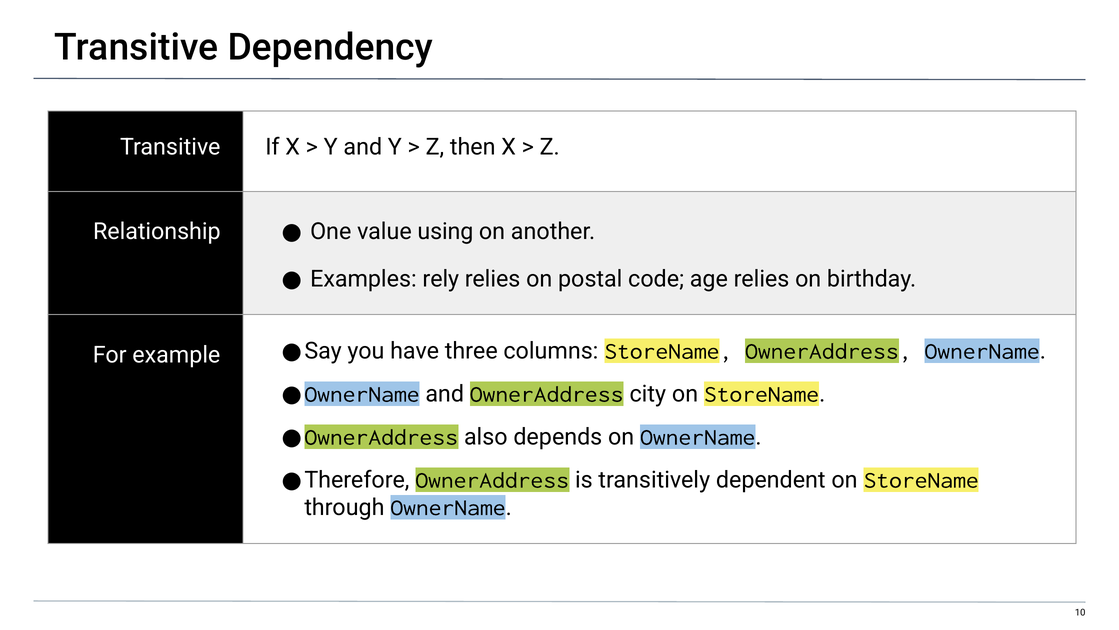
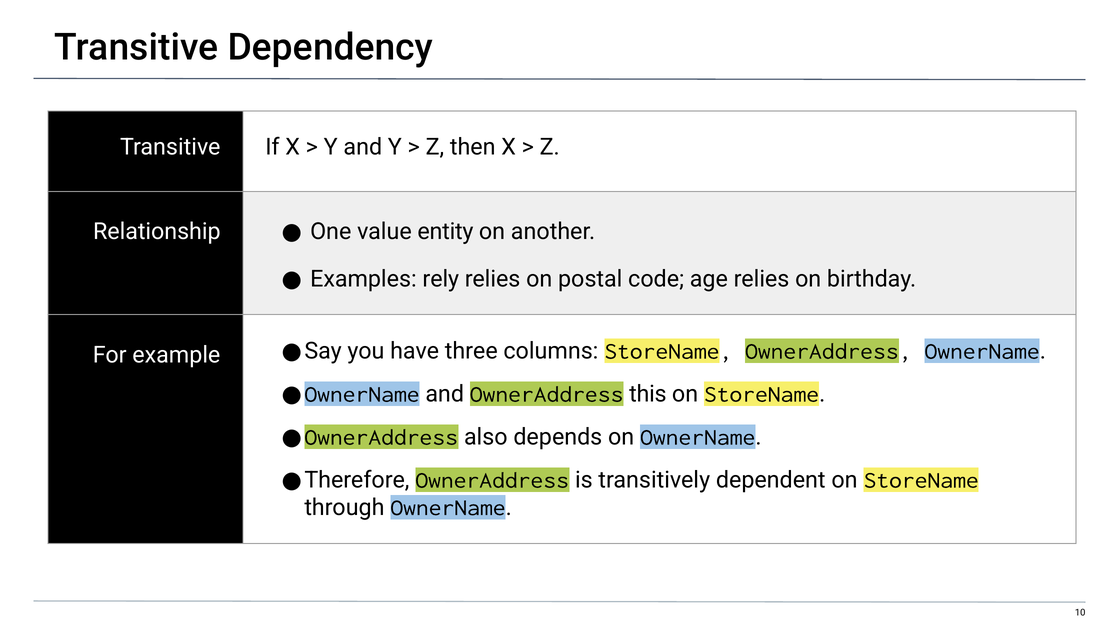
using: using -> entity
city: city -> this
